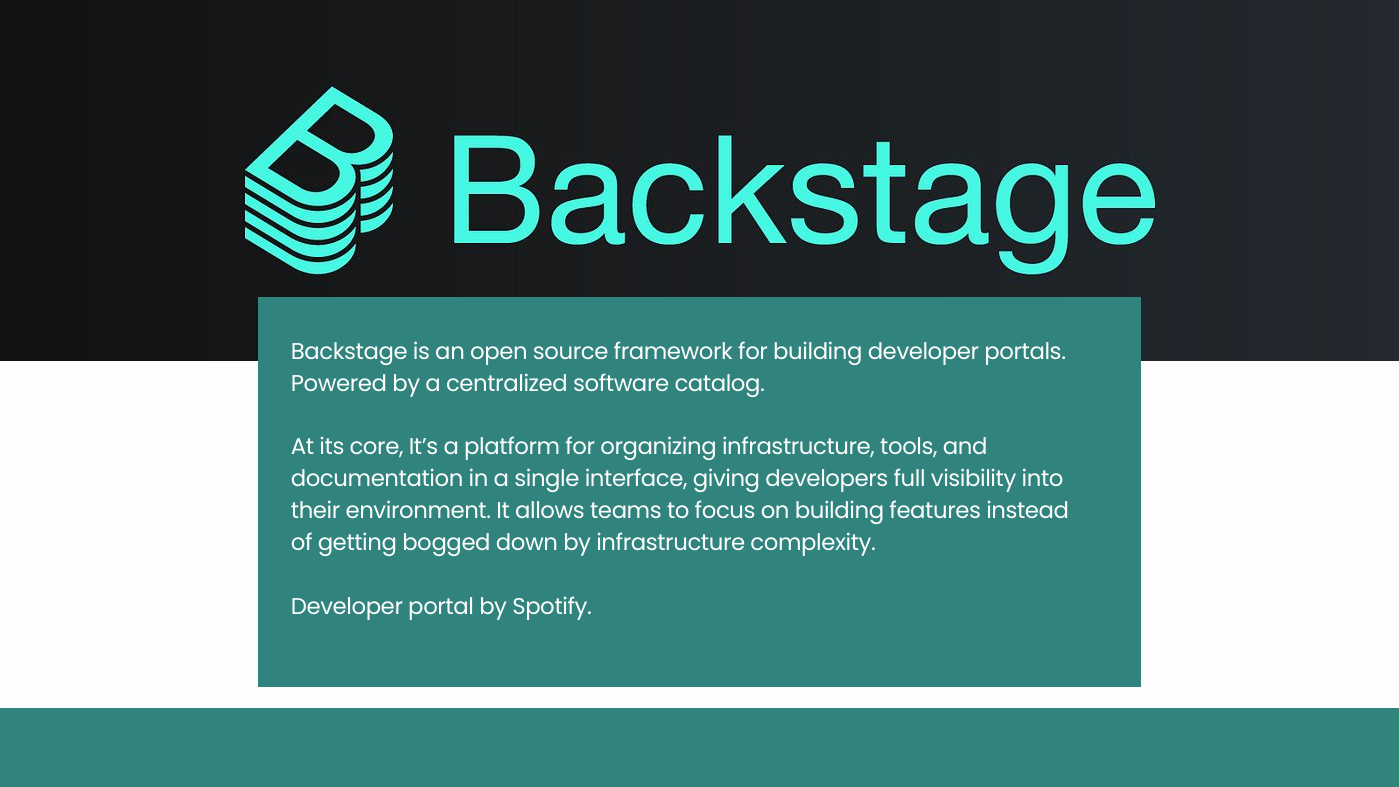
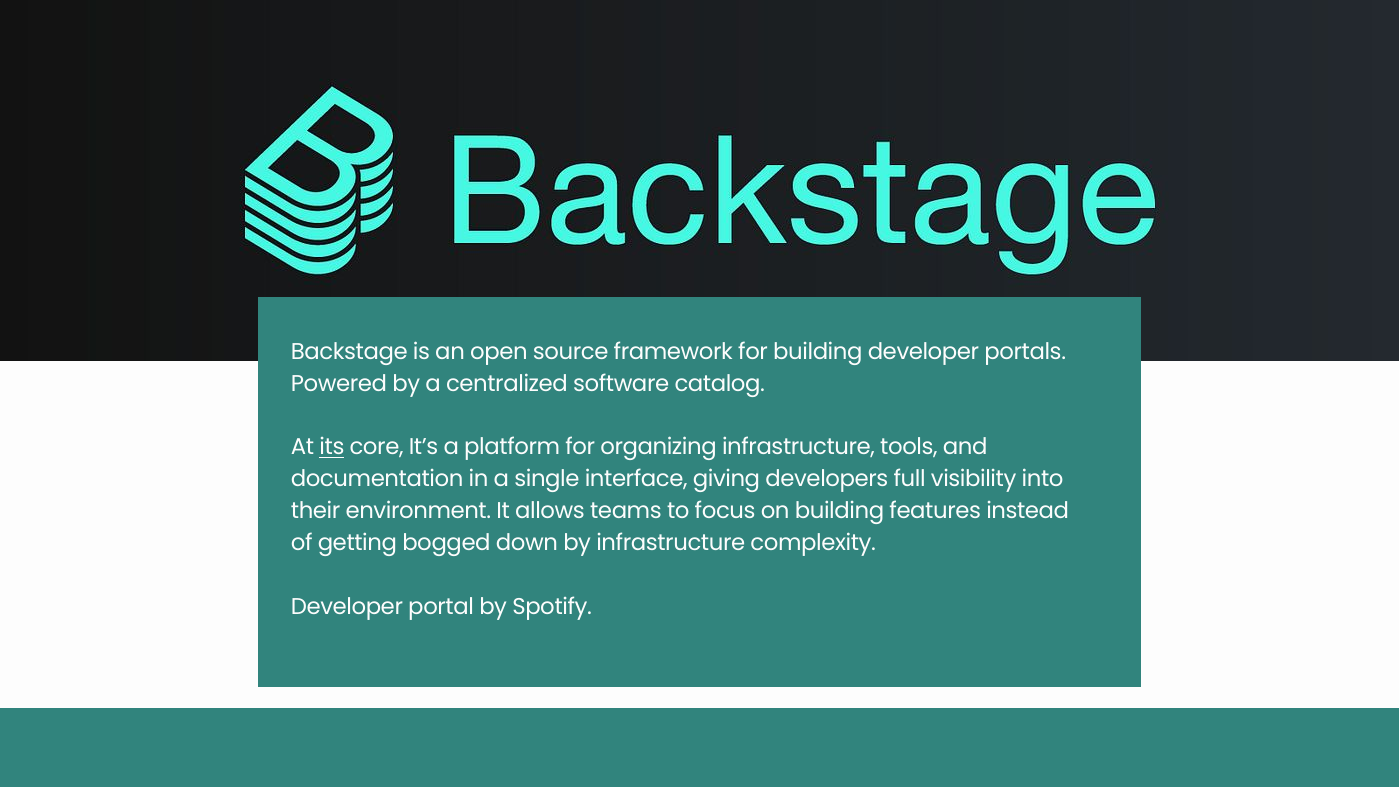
its underline: none -> present
